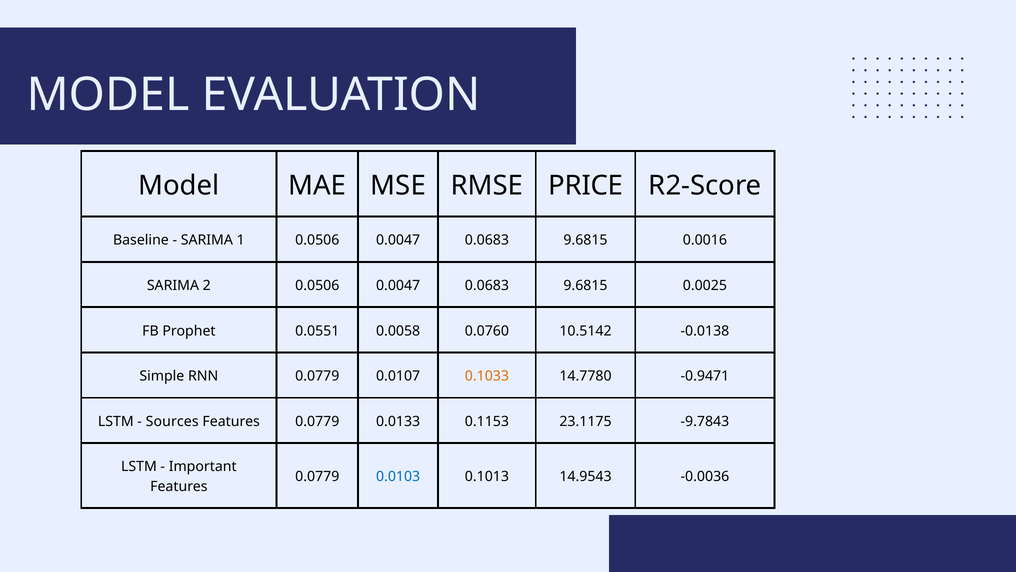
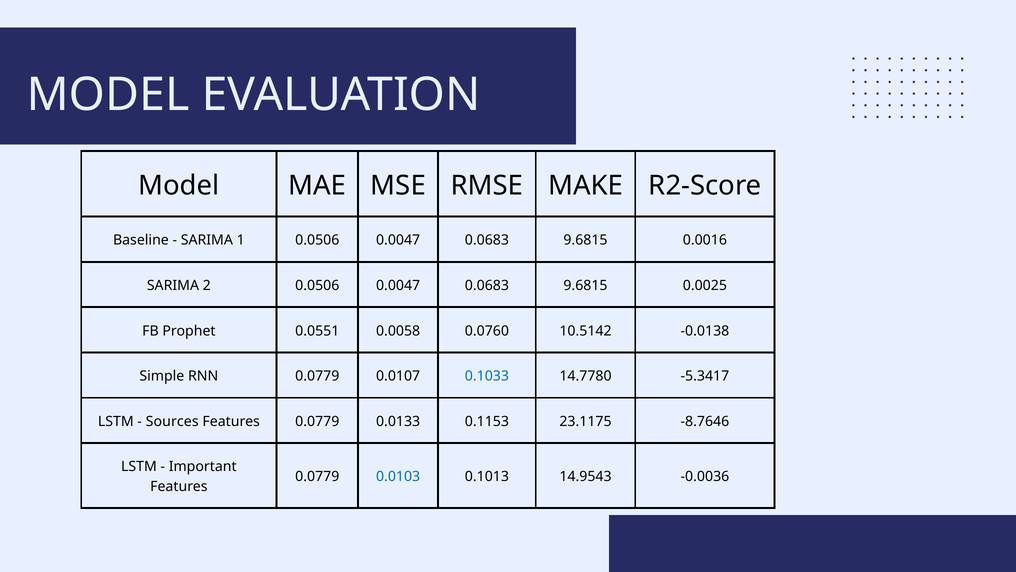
PRICE: PRICE -> MAKE
0.1033 colour: orange -> blue
-0.9471: -0.9471 -> -5.3417
-9.7843: -9.7843 -> -8.7646
